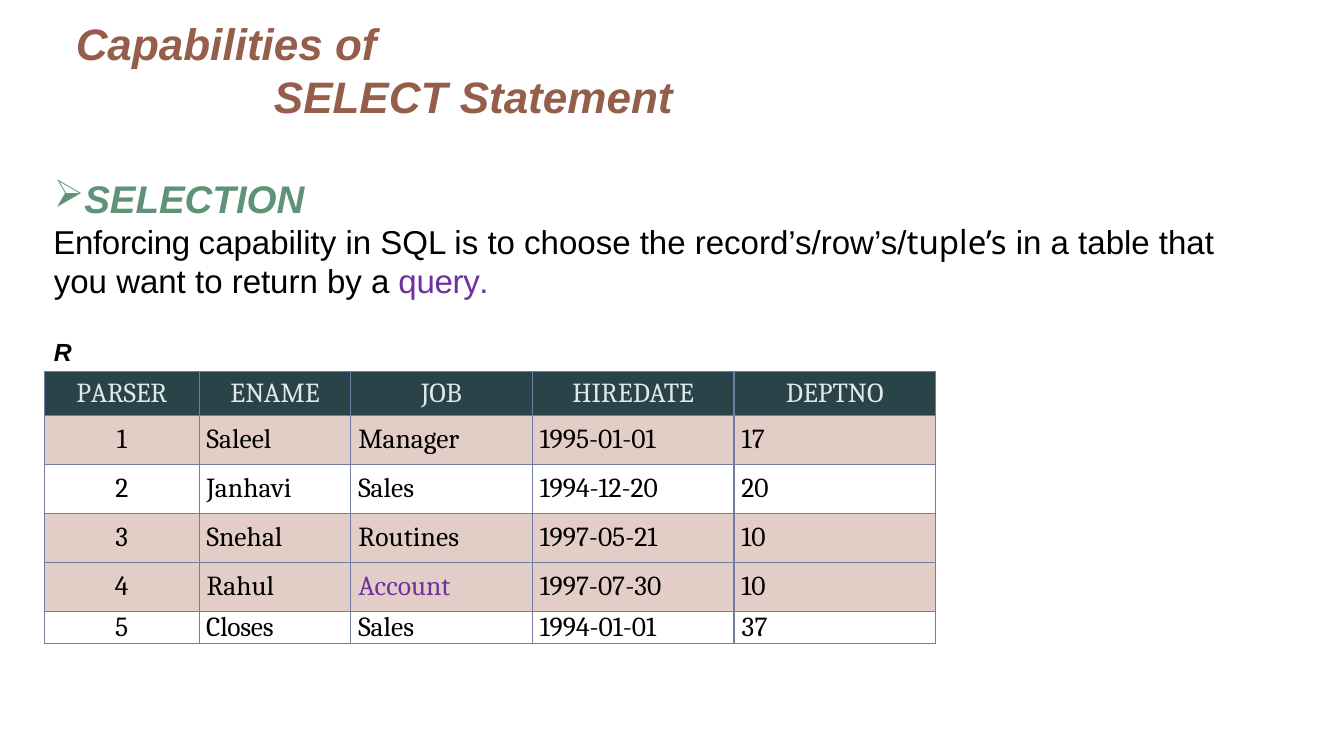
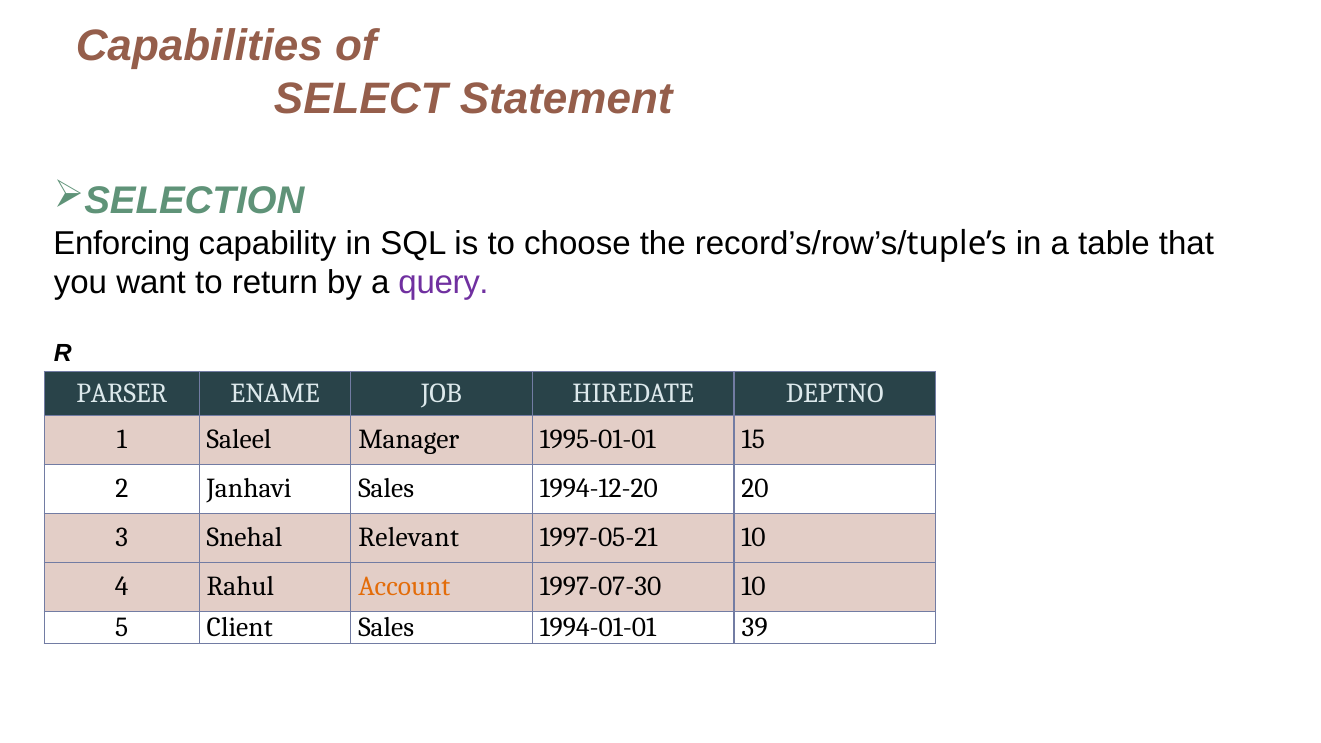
17: 17 -> 15
Routines: Routines -> Relevant
Account colour: purple -> orange
Closes: Closes -> Client
37: 37 -> 39
